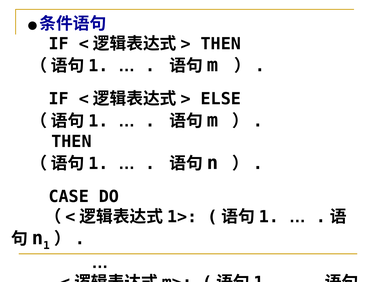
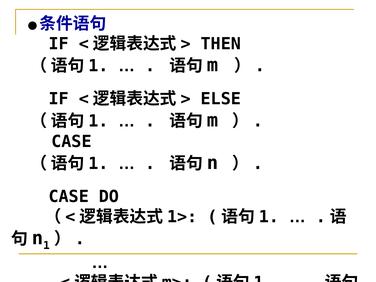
THEN at (71, 142): THEN -> CASE
